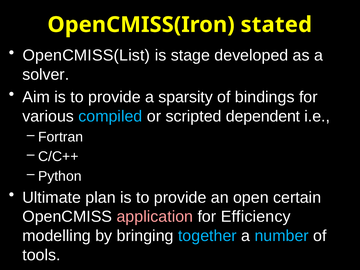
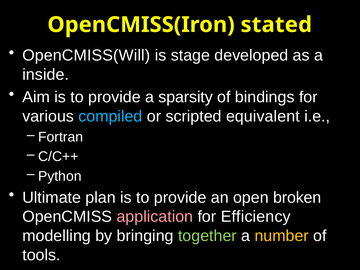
OpenCMISS(List: OpenCMISS(List -> OpenCMISS(Will
solver: solver -> inside
dependent: dependent -> equivalent
certain: certain -> broken
together colour: light blue -> light green
number colour: light blue -> yellow
